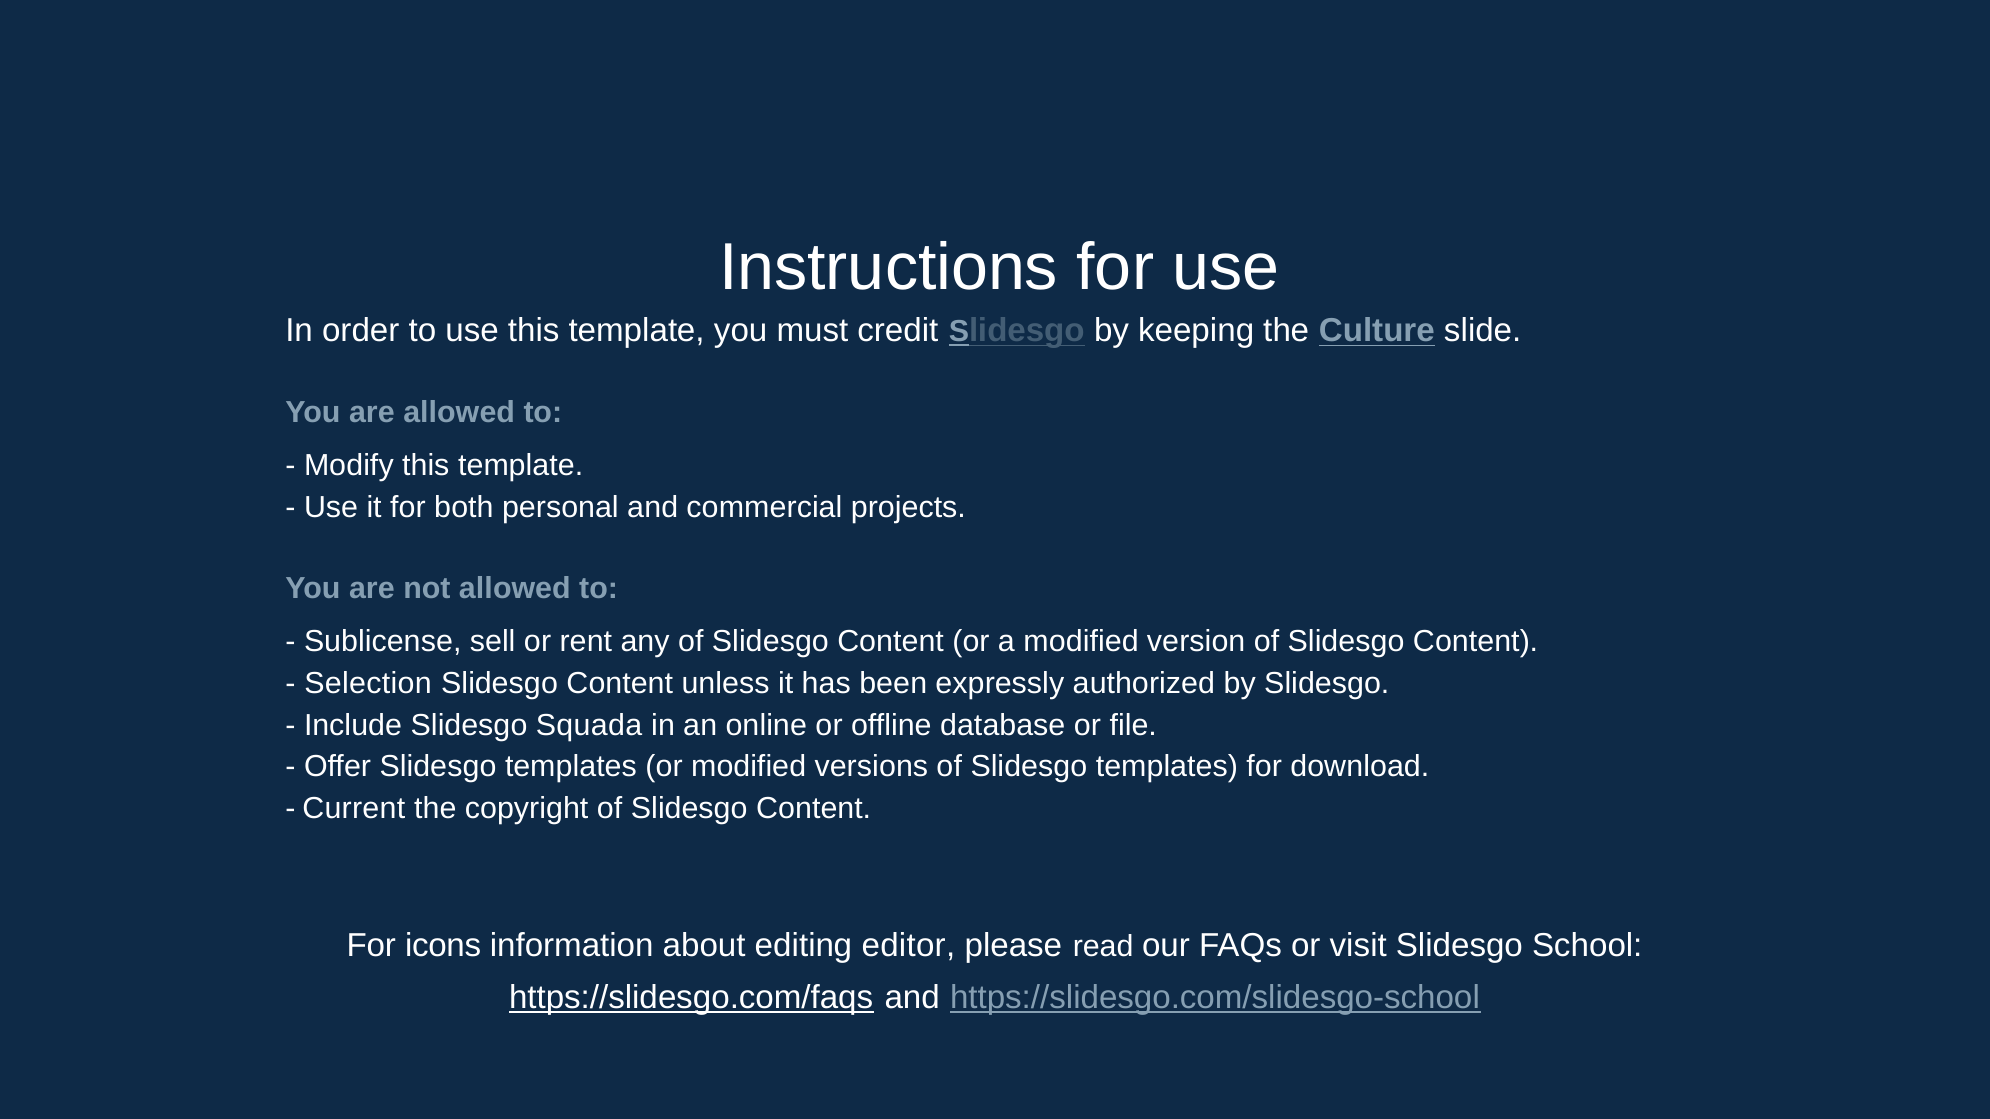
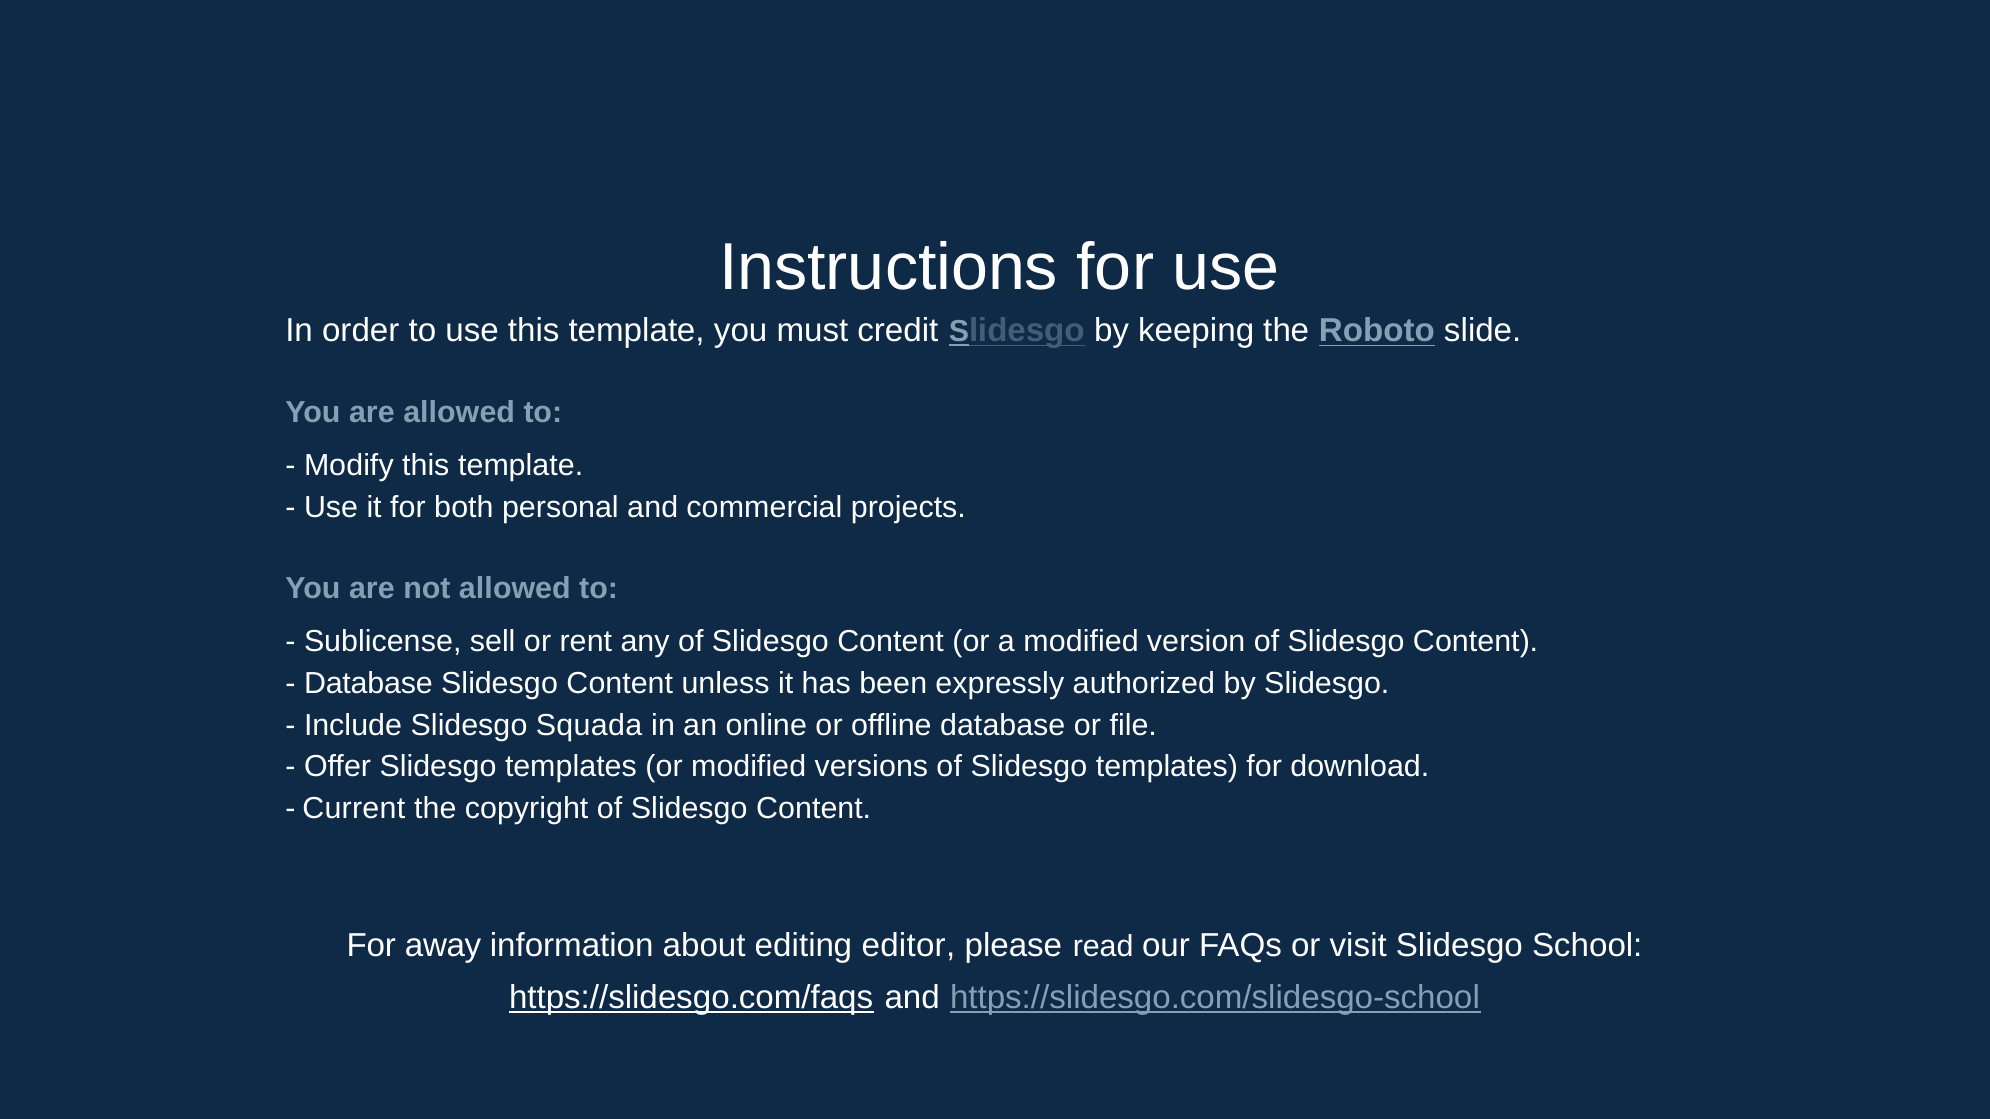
Culture: Culture -> Roboto
Selection at (368, 683): Selection -> Database
icons: icons -> away
